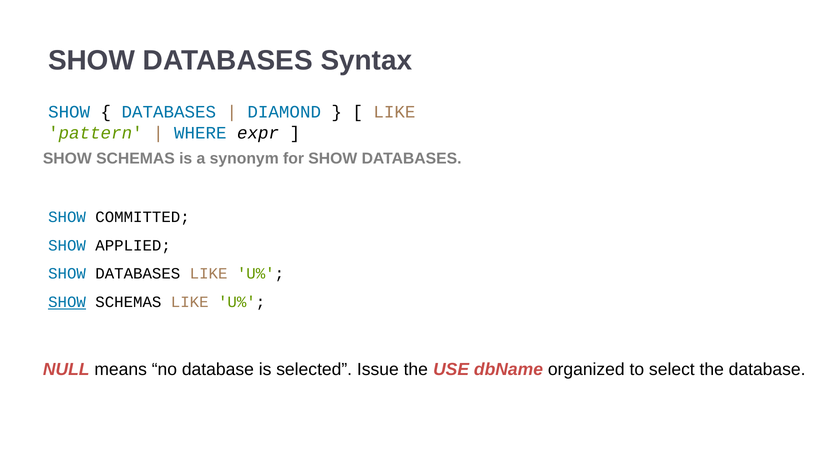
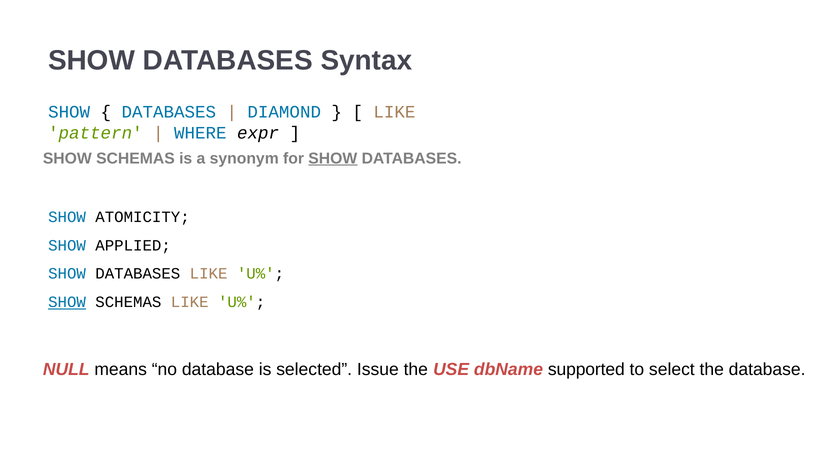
SHOW at (333, 158) underline: none -> present
COMMITTED: COMMITTED -> ATOMICITY
organized: organized -> supported
